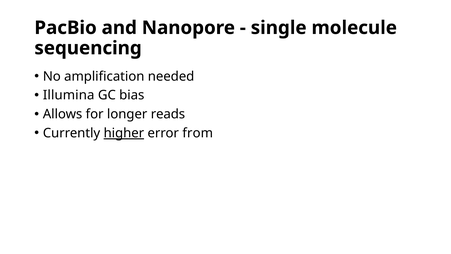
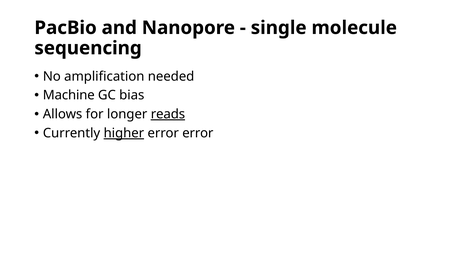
Illumina: Illumina -> Machine
reads underline: none -> present
error from: from -> error
